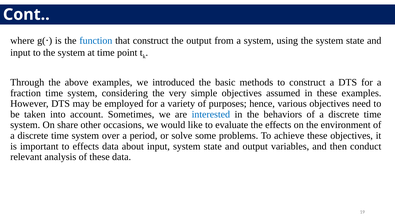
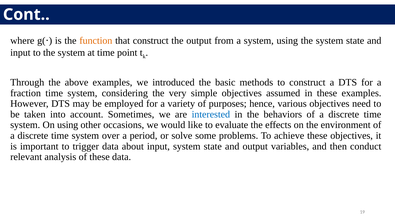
function colour: blue -> orange
On share: share -> using
to effects: effects -> trigger
